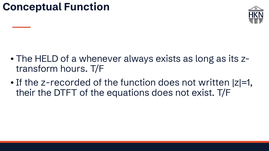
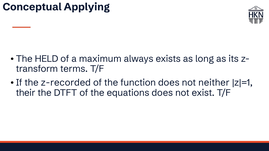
Conceptual Function: Function -> Applying
whenever: whenever -> maximum
hours: hours -> terms
written: written -> neither
